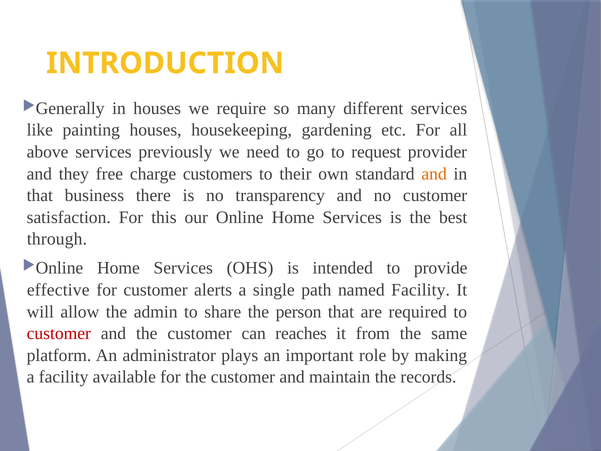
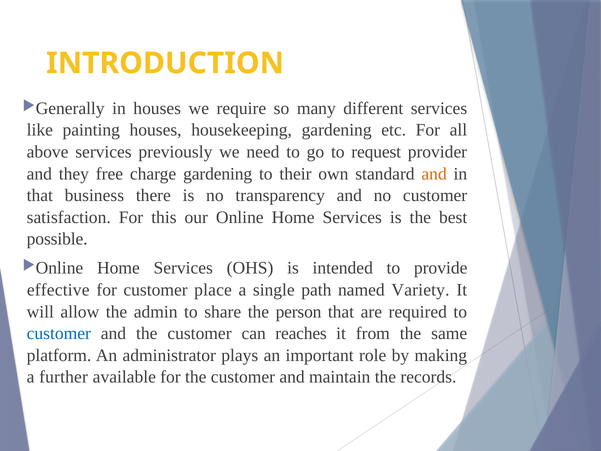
charge customers: customers -> gardening
through: through -> possible
alerts: alerts -> place
named Facility: Facility -> Variety
customer at (59, 333) colour: red -> blue
a facility: facility -> further
